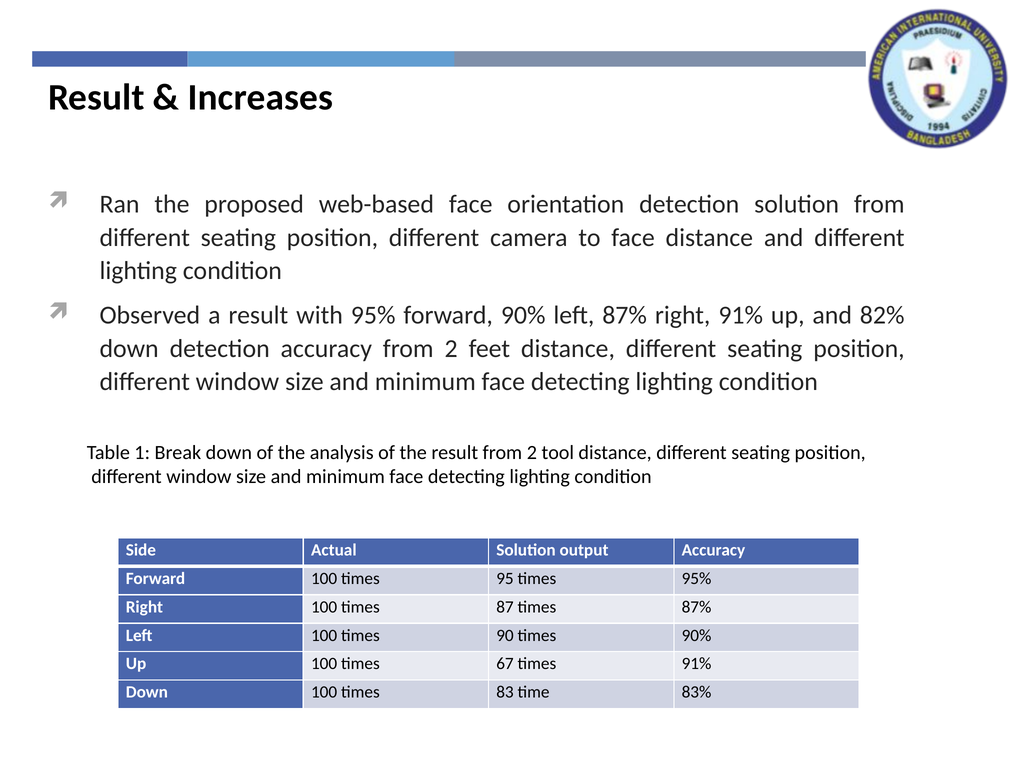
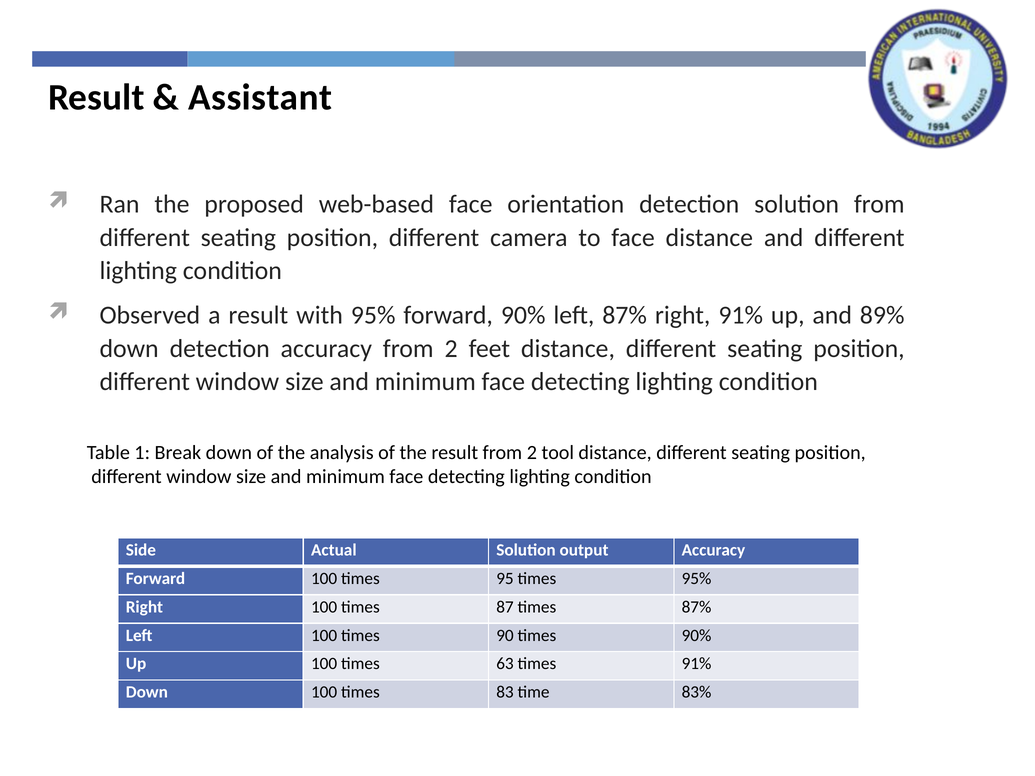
Increases: Increases -> Assistant
82%: 82% -> 89%
67: 67 -> 63
